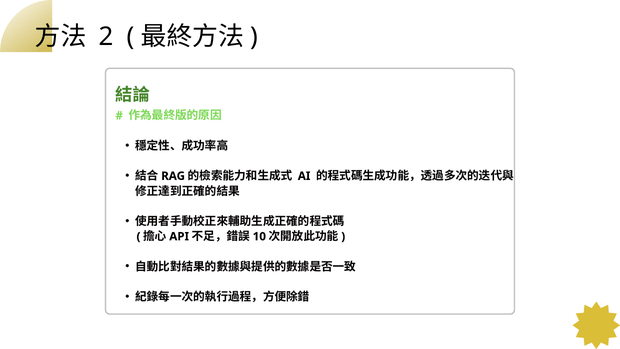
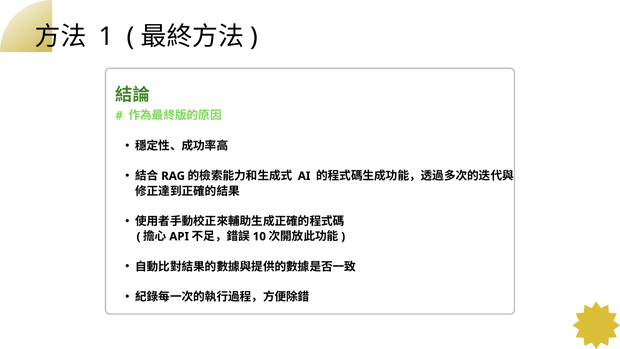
2: 2 -> 1
